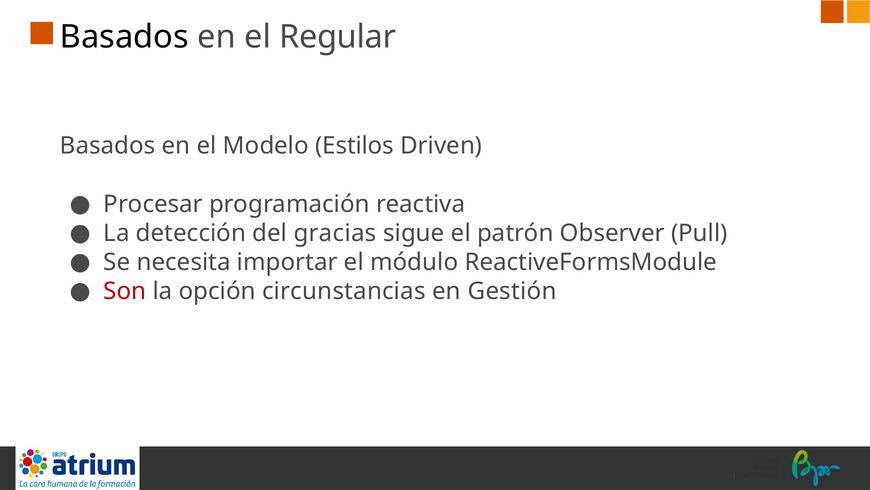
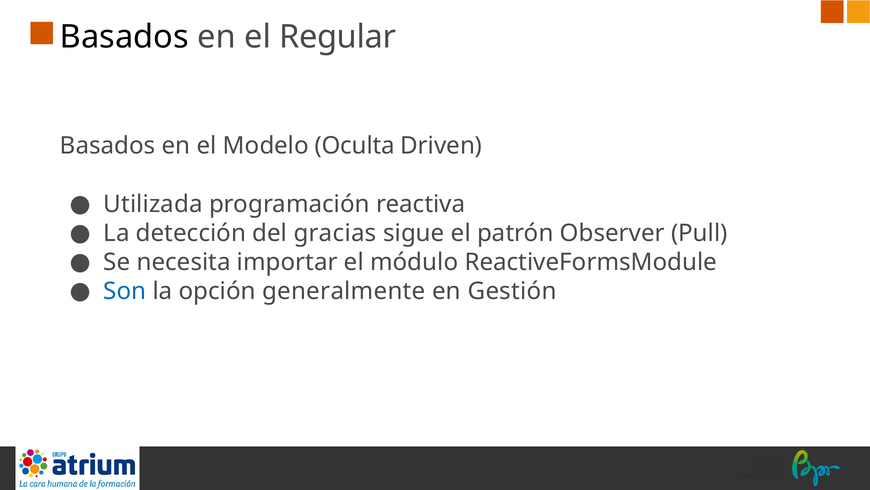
Estilos: Estilos -> Oculta
Procesar: Procesar -> Utilizada
Son colour: red -> blue
circunstancias: circunstancias -> generalmente
